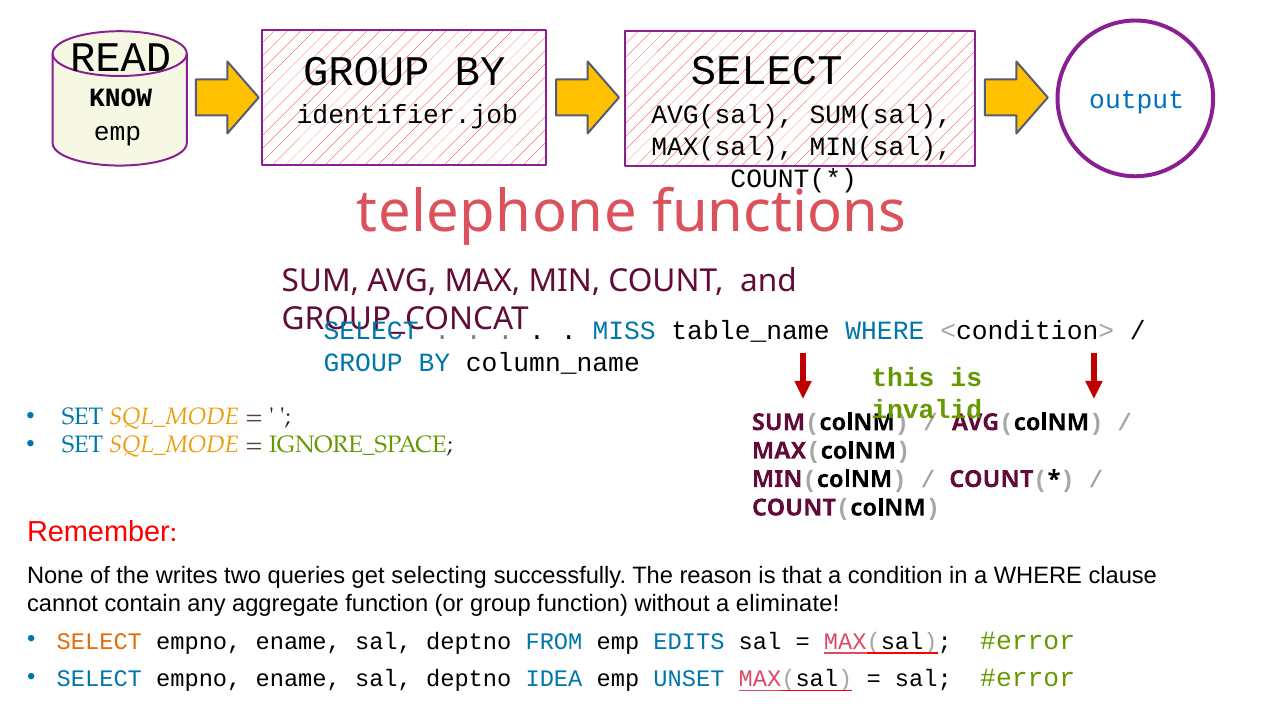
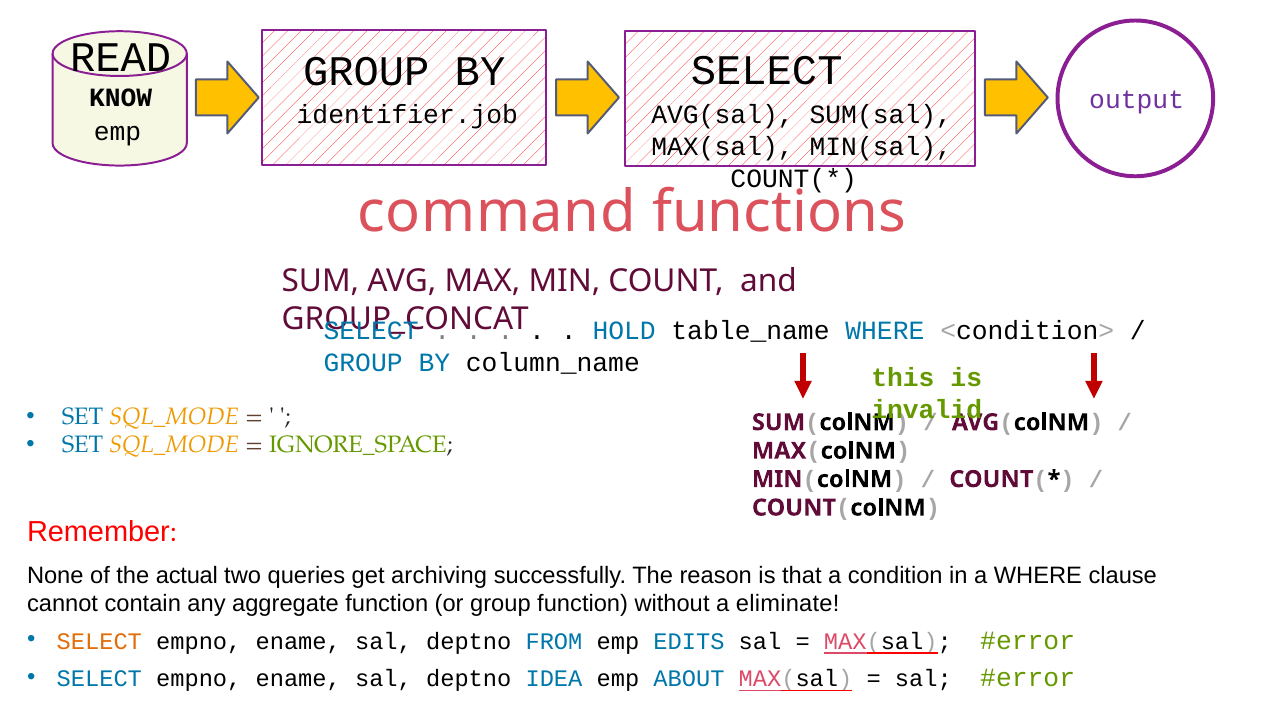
output colour: blue -> purple
telephone: telephone -> command
MISS: MISS -> HOLD
writes: writes -> actual
selecting: selecting -> archiving
UNSET: UNSET -> ABOUT
